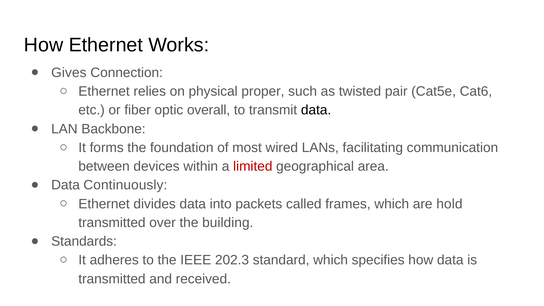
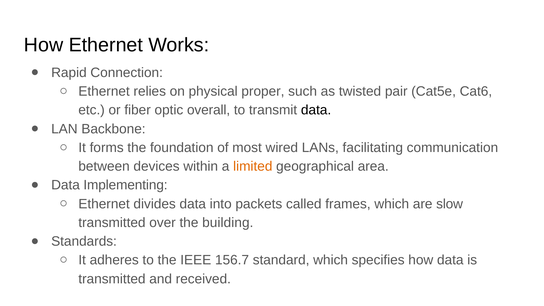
Gives: Gives -> Rapid
limited colour: red -> orange
Continuously: Continuously -> Implementing
hold: hold -> slow
202.3: 202.3 -> 156.7
